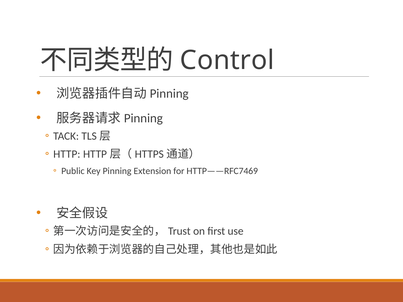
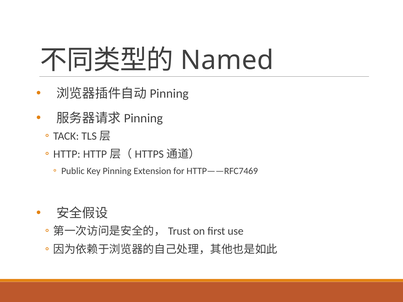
Control: Control -> Named
